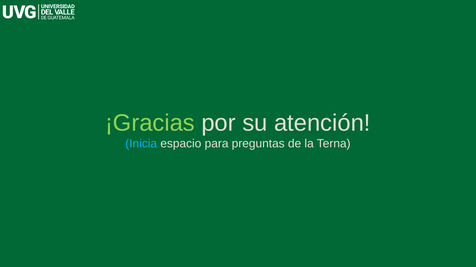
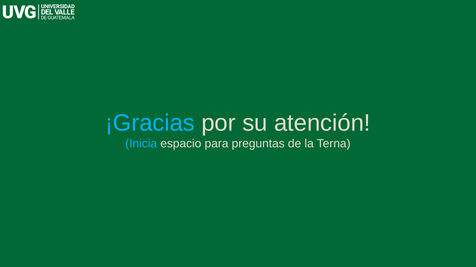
¡Gracias colour: light green -> light blue
